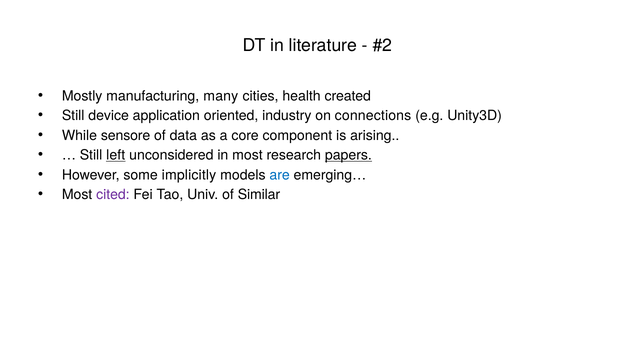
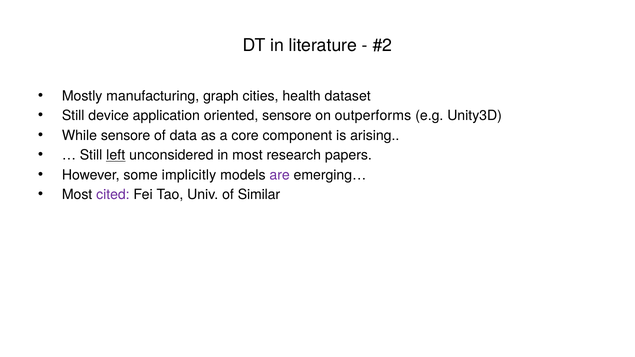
many: many -> graph
created: created -> dataset
oriented industry: industry -> sensore
connections: connections -> outperforms
papers underline: present -> none
are colour: blue -> purple
